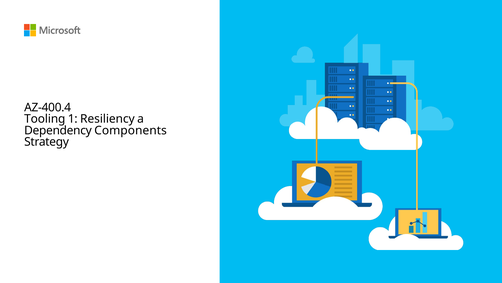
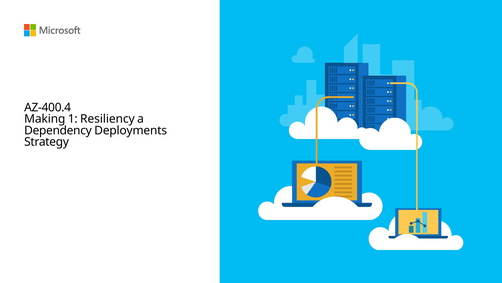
Tooling: Tooling -> Making
Components: Components -> Deployments
